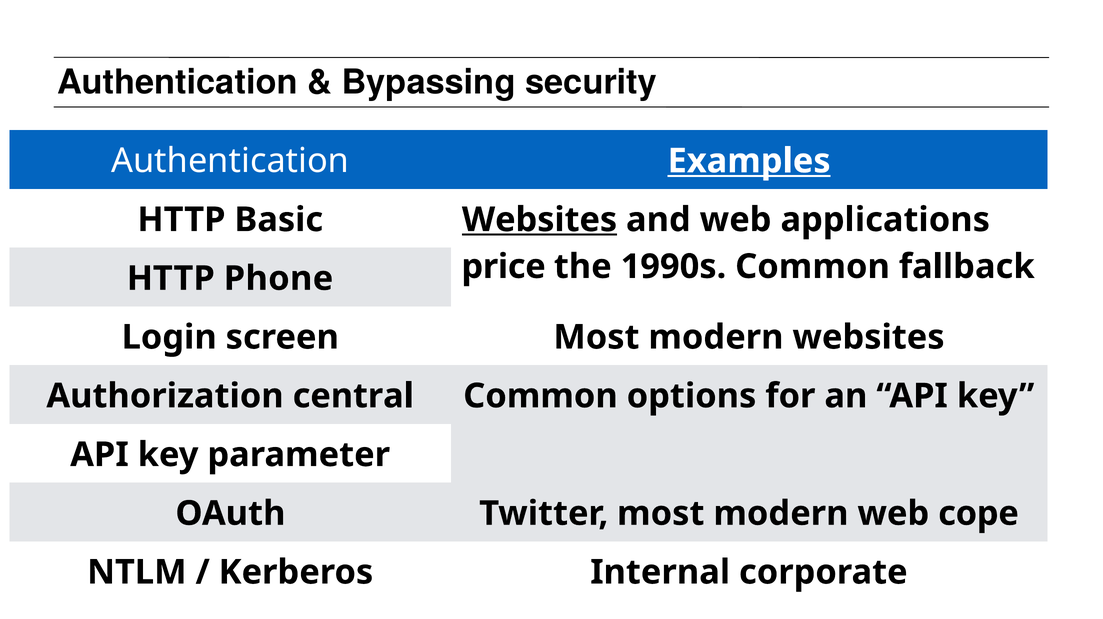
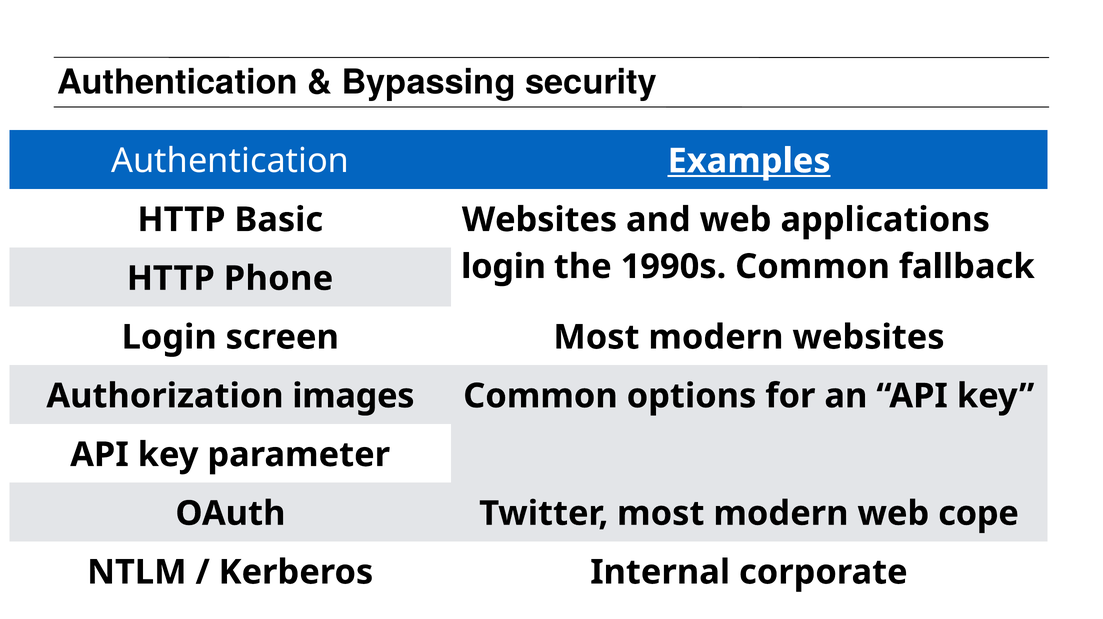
Websites at (540, 220) underline: present -> none
price at (504, 267): price -> login
central: central -> images
